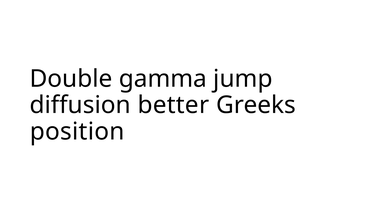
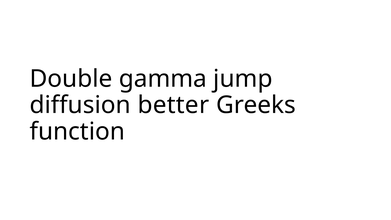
position: position -> function
